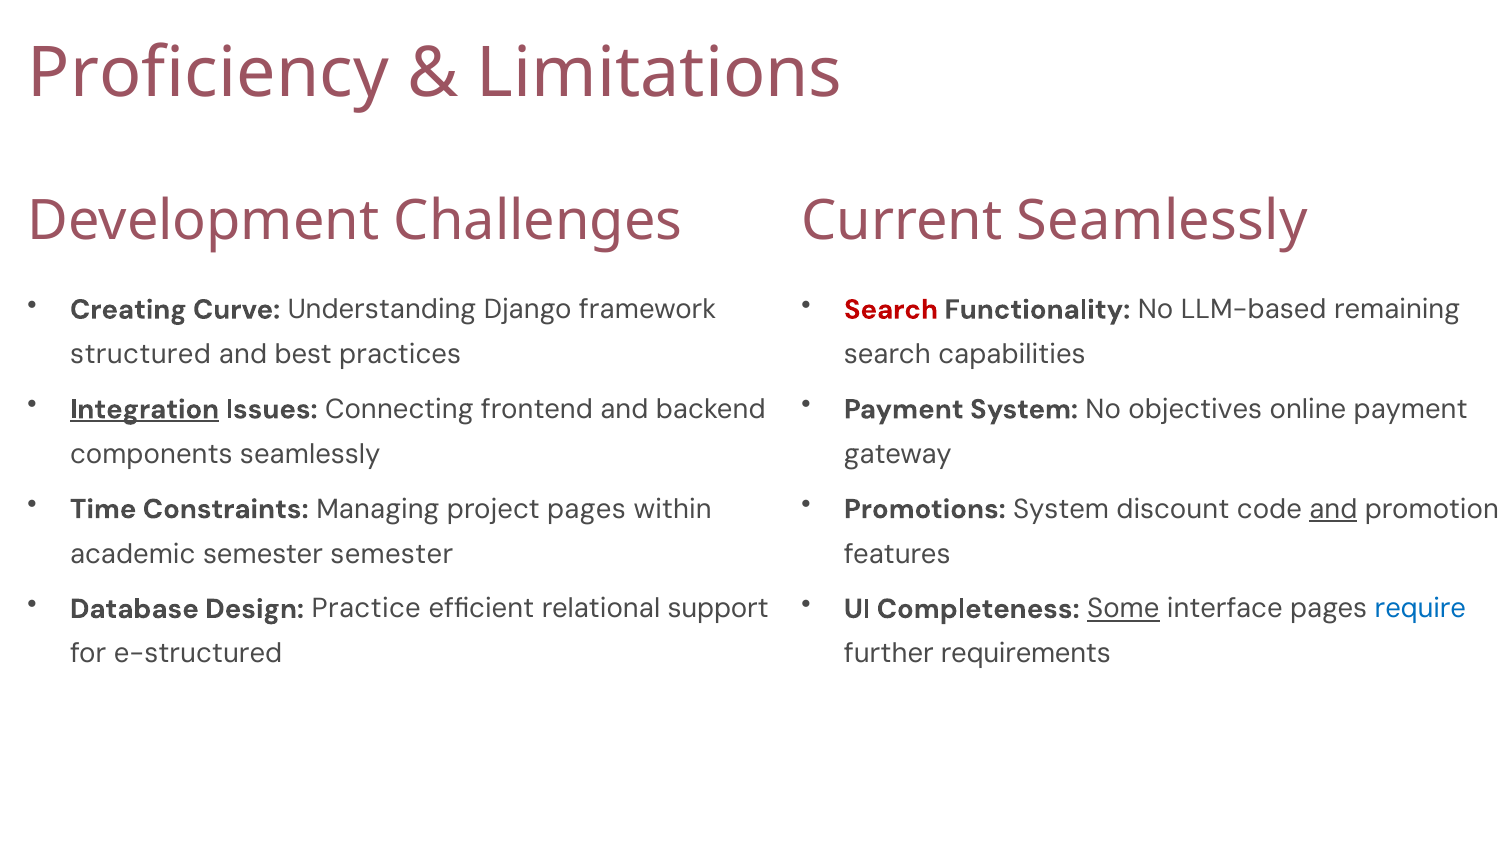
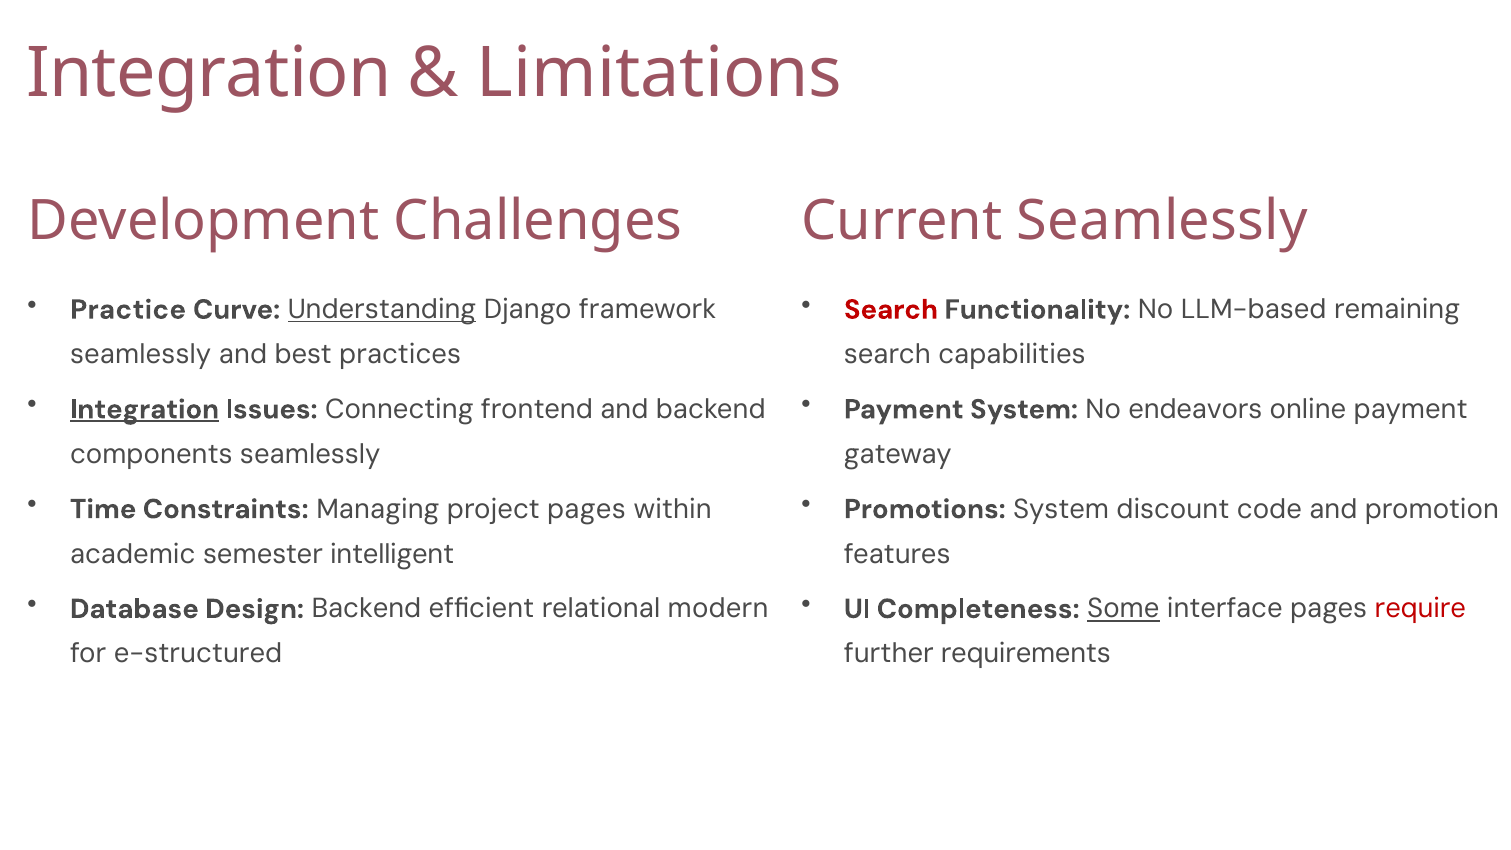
Proficiency at (208, 73): Proficiency -> Integration
Creating: Creating -> Practice
Understanding underline: none -> present
structured at (141, 354): structured -> seamlessly
objectives: objectives -> endeavors
and at (1333, 509) underline: present -> none
semester semester: semester -> intelligent
Design Practice: Practice -> Backend
support: support -> modern
require colour: blue -> red
